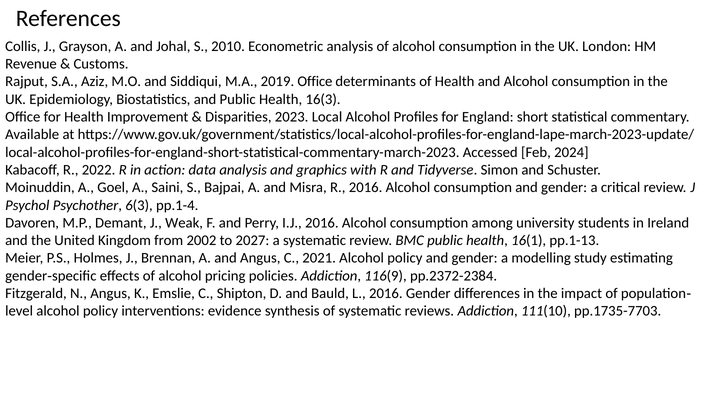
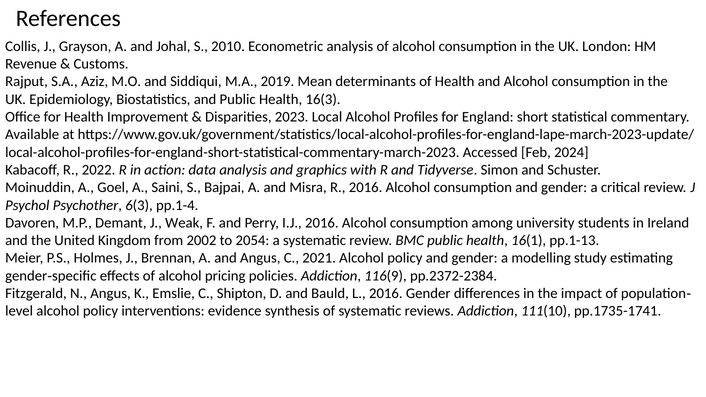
2019 Office: Office -> Mean
2027: 2027 -> 2054
pp.1735-7703: pp.1735-7703 -> pp.1735-1741
